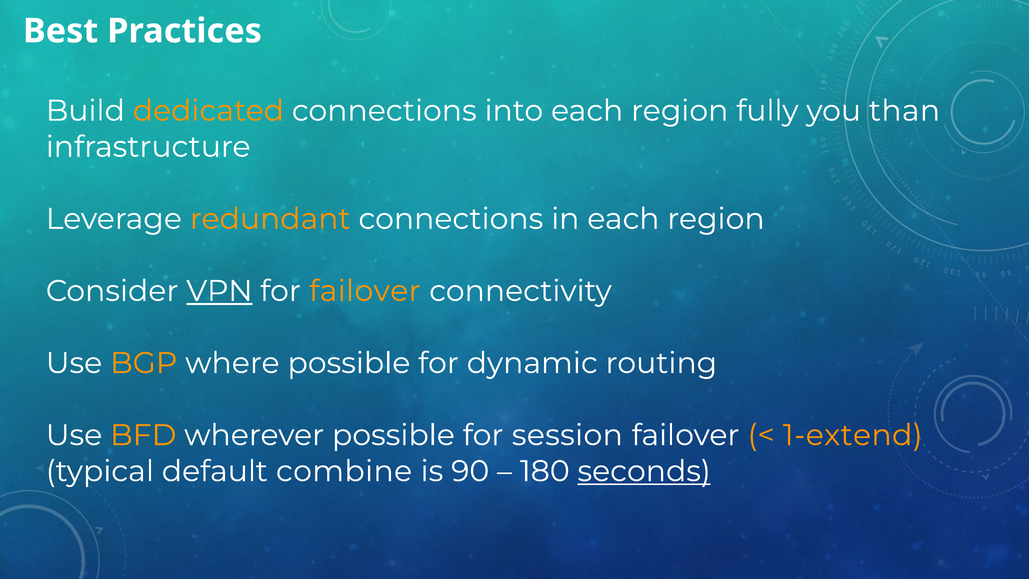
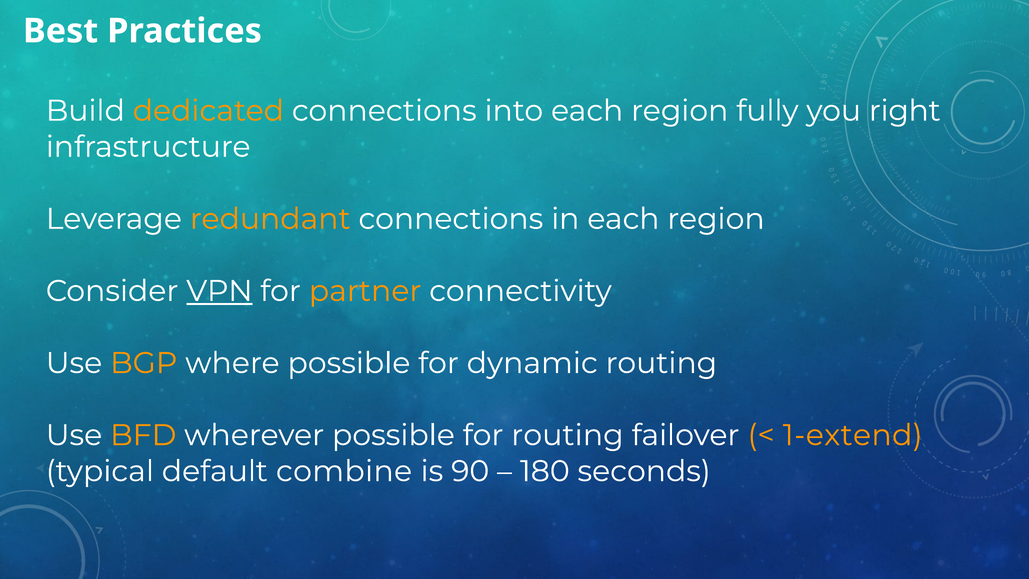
than: than -> right
for failover: failover -> partner
for session: session -> routing
seconds underline: present -> none
